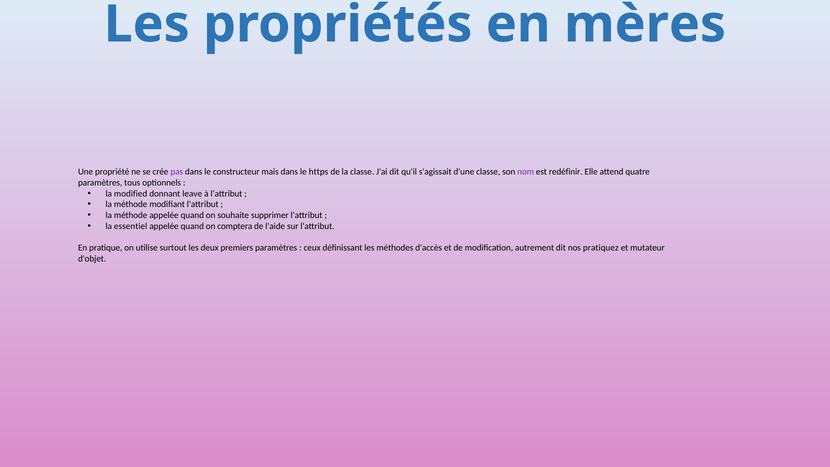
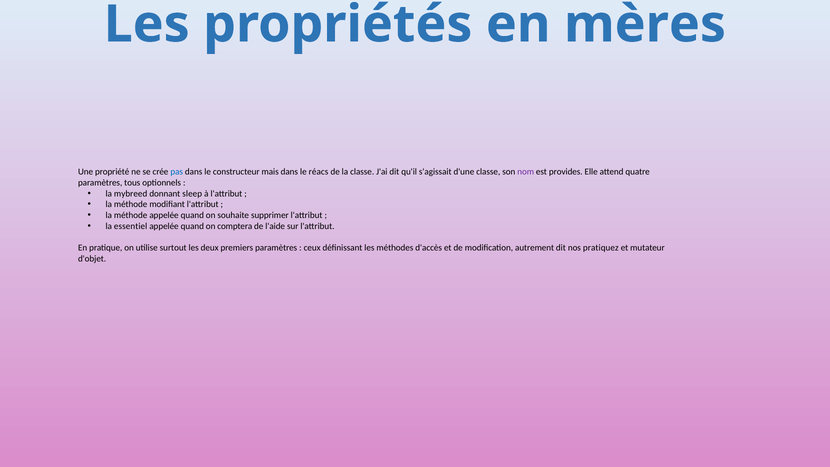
pas colour: purple -> blue
https: https -> réacs
redéfinir: redéfinir -> provides
modified: modified -> mybreed
leave: leave -> sleep
